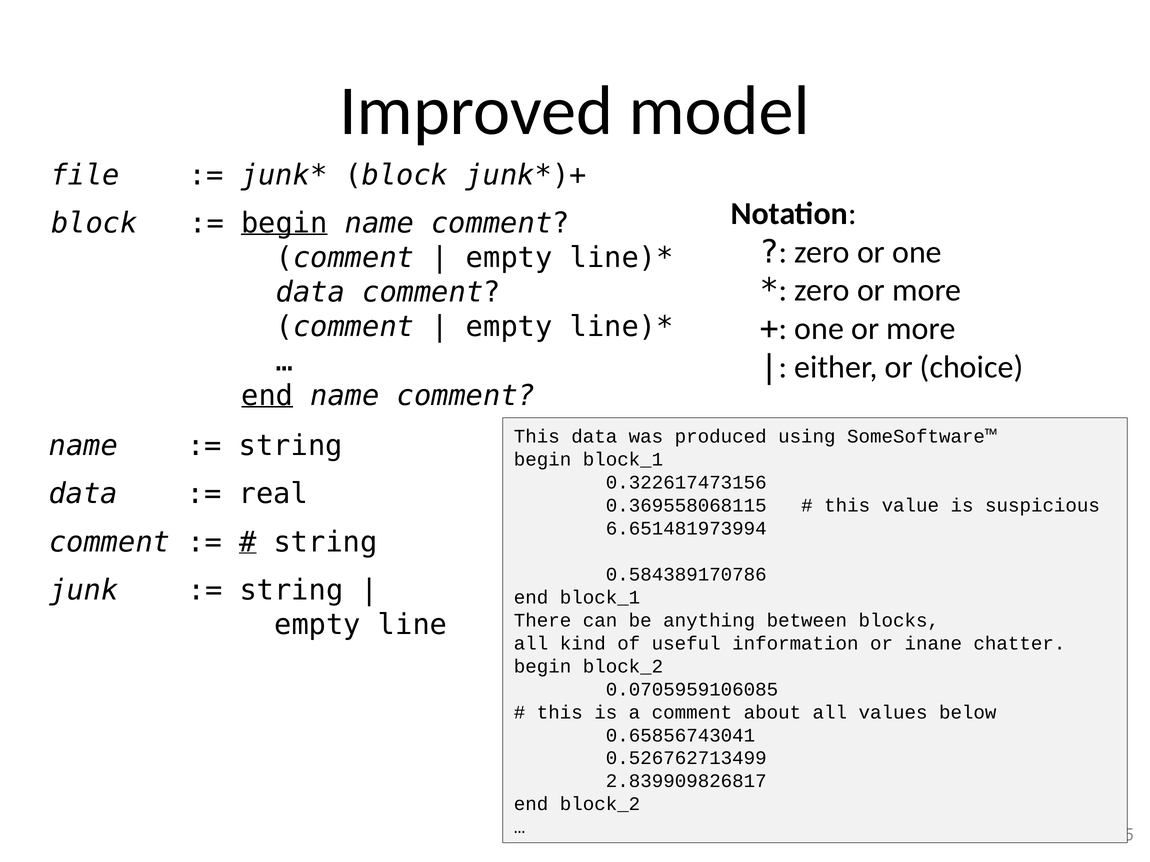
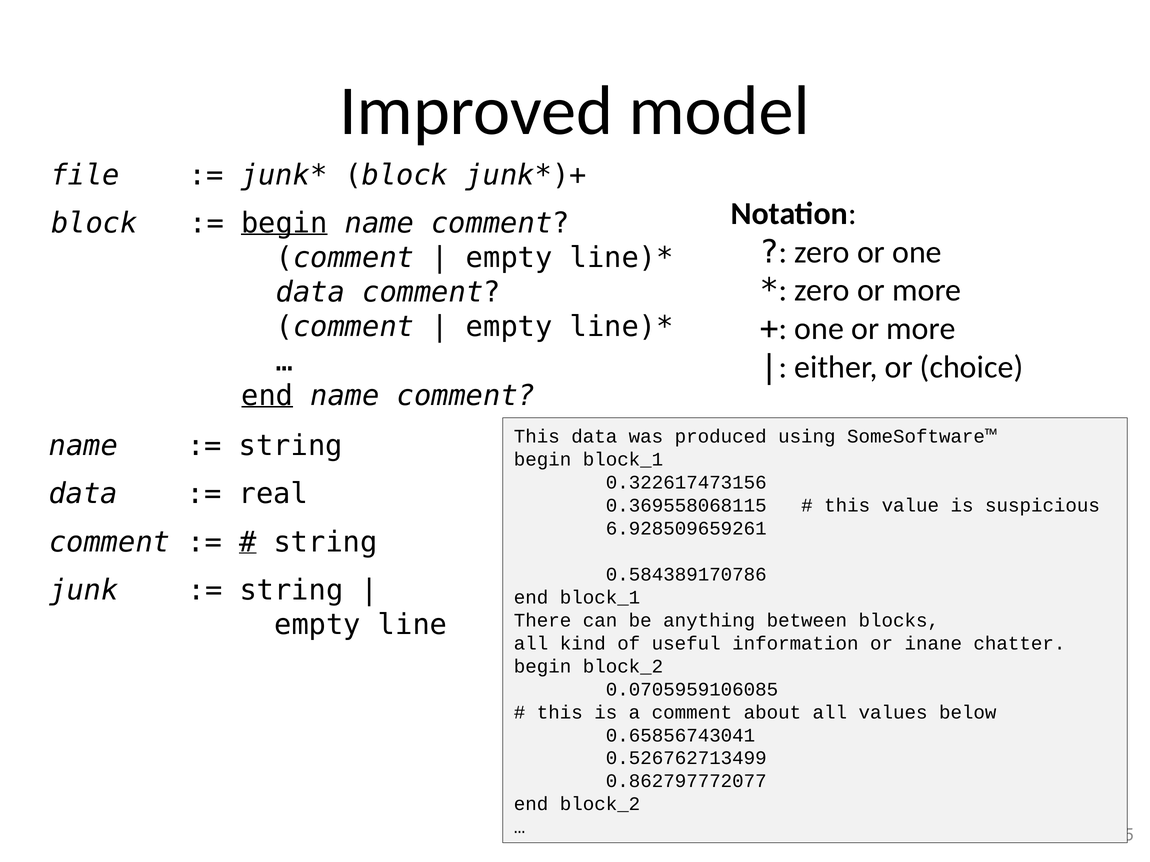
6.651481973994: 6.651481973994 -> 6.928509659261
2.839909826817: 2.839909826817 -> 0.862797772077
